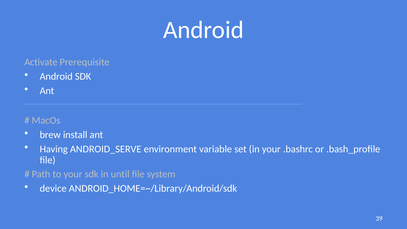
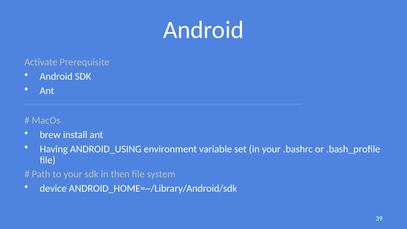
ANDROID_SERVE: ANDROID_SERVE -> ANDROID_USING
until: until -> then
